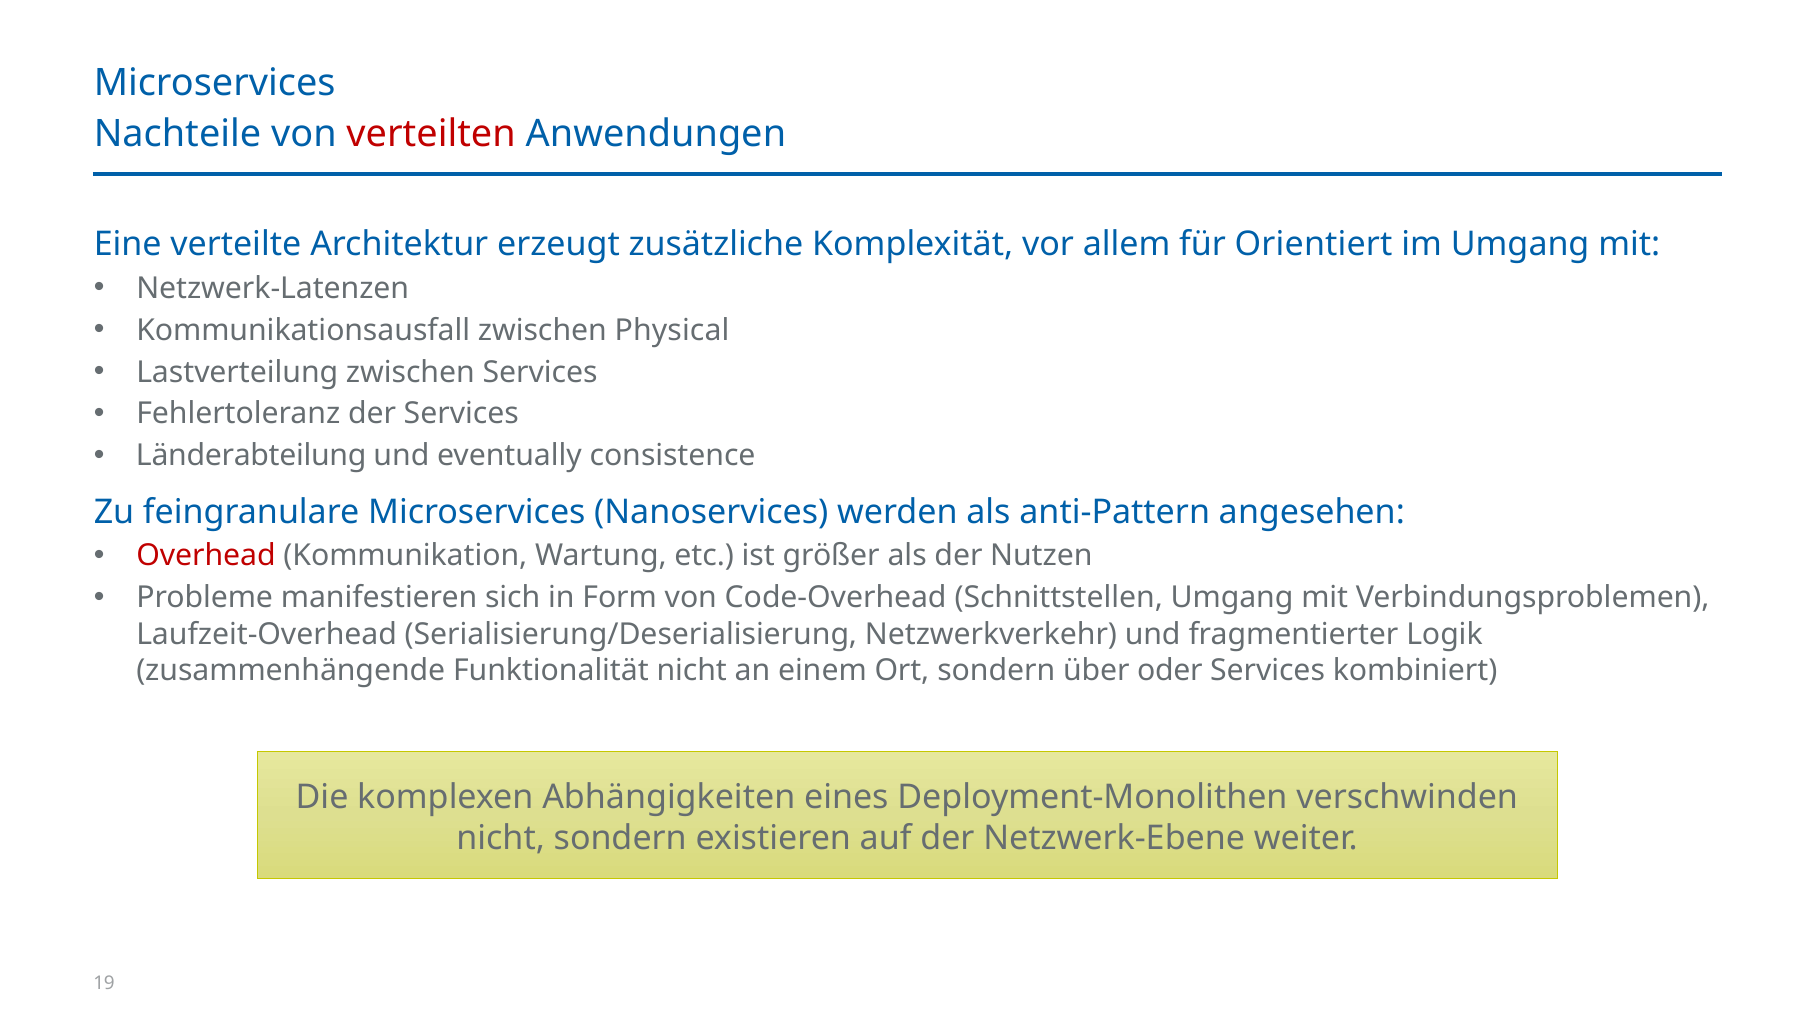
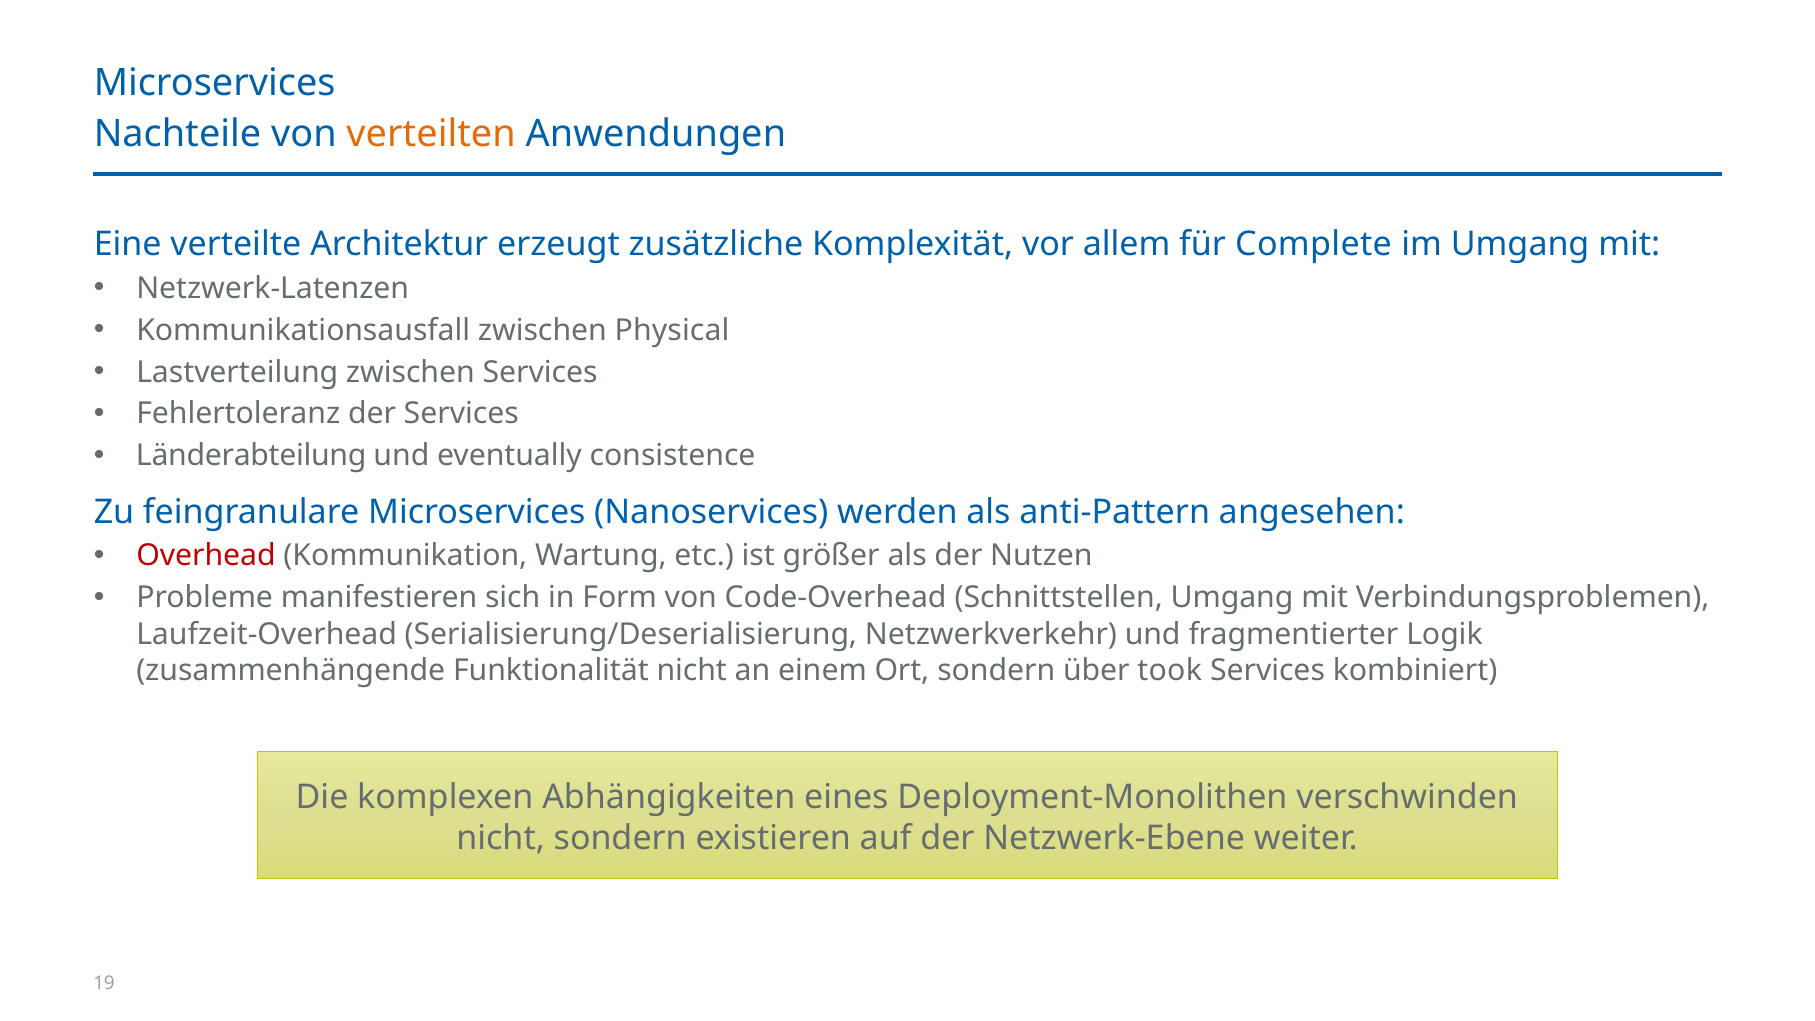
verteilten colour: red -> orange
Orientiert: Orientiert -> Complete
oder: oder -> took
